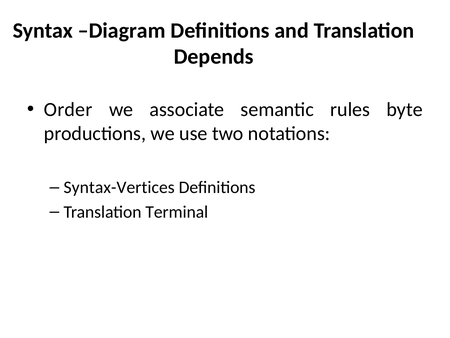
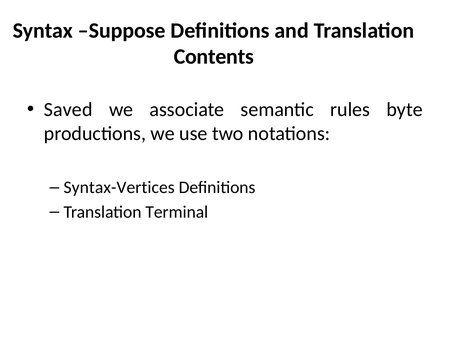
Diagram: Diagram -> Suppose
Depends: Depends -> Contents
Order: Order -> Saved
